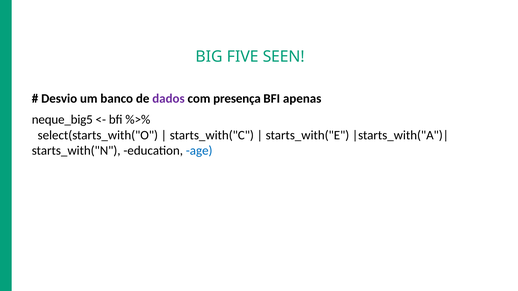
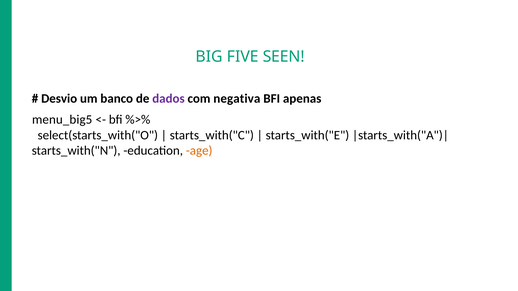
presença: presença -> negativa
neque_big5: neque_big5 -> menu_big5
age colour: blue -> orange
